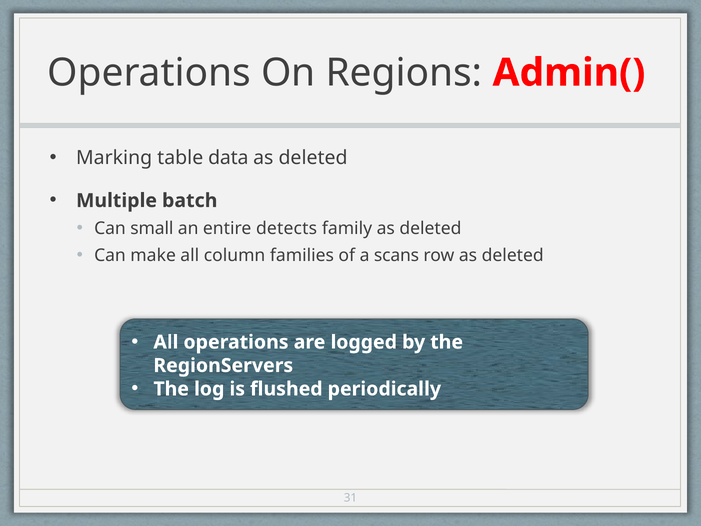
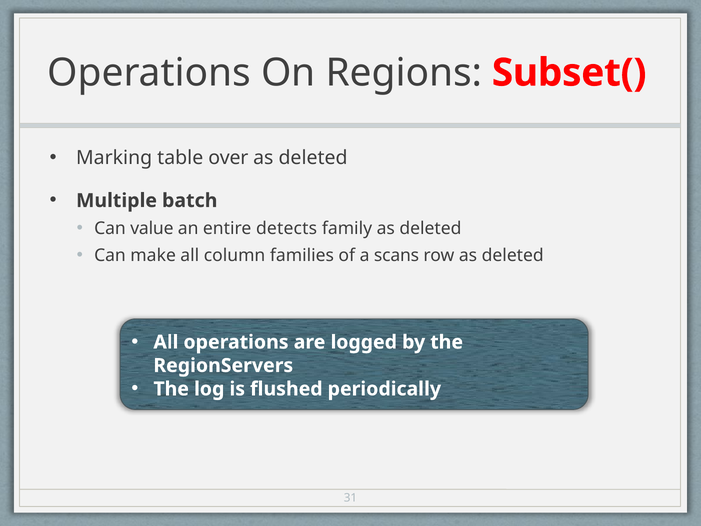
Admin(: Admin( -> Subset(
data: data -> over
small: small -> value
